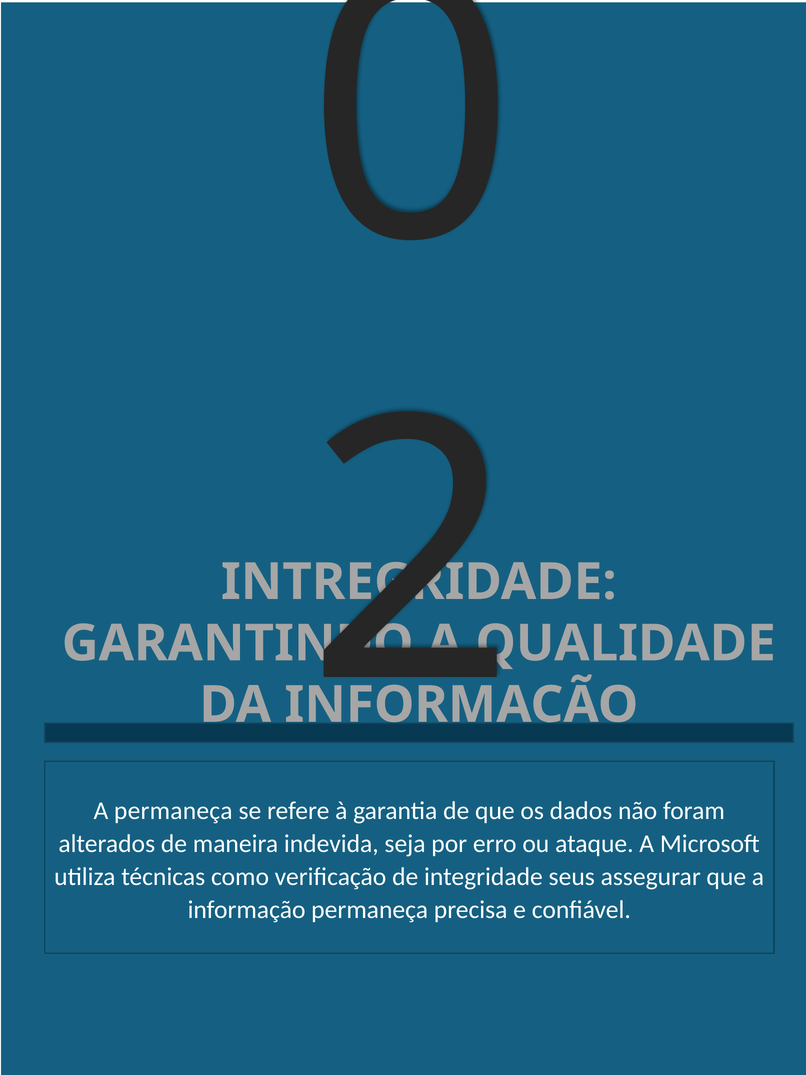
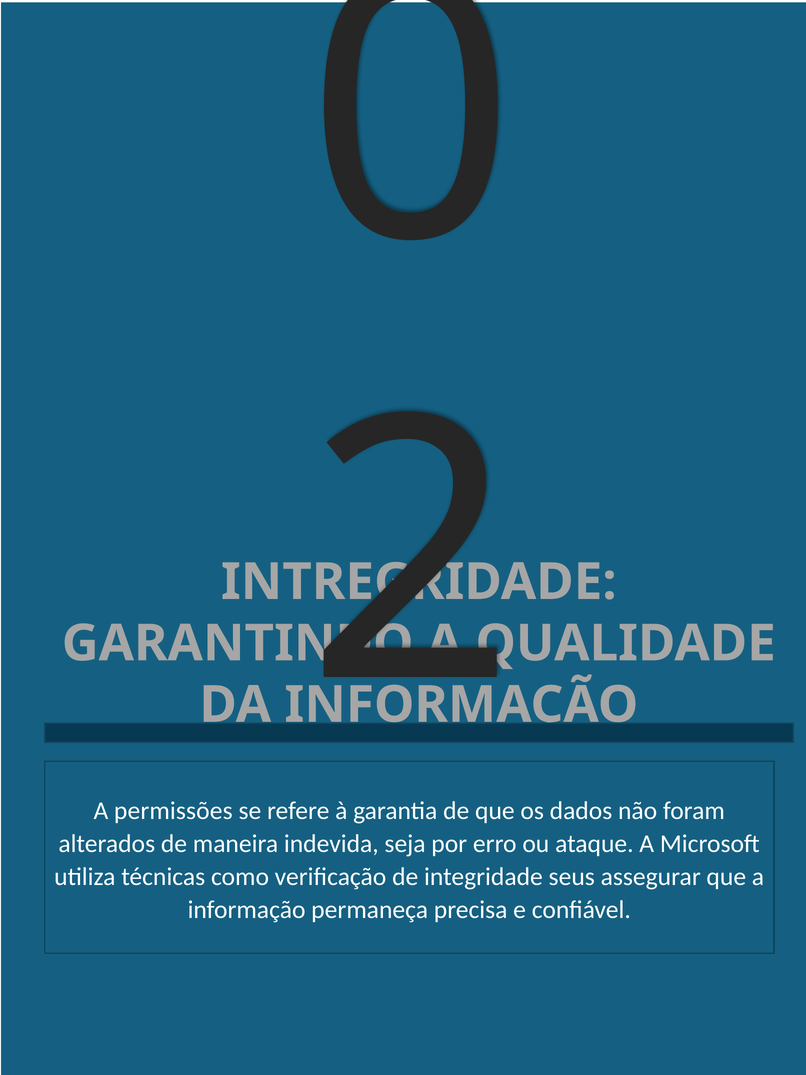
A permaneça: permaneça -> permissões
